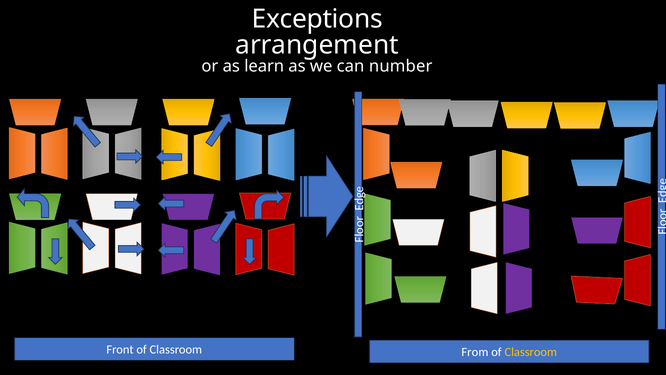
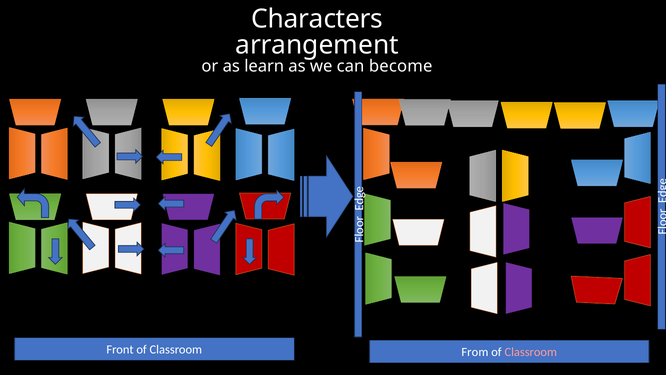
Exceptions: Exceptions -> Characters
number: number -> become
Classroom at (531, 352) colour: yellow -> pink
